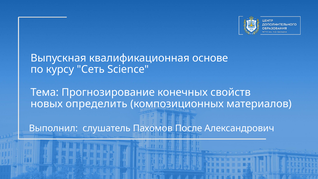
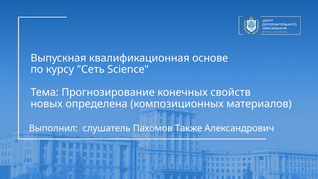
определить: определить -> определена
После: После -> Также
